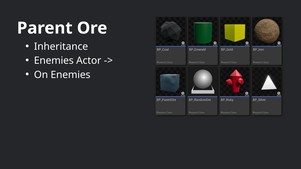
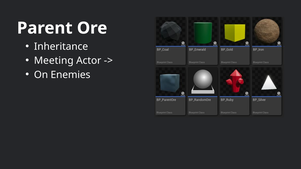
Enemies at (54, 61): Enemies -> Meeting
